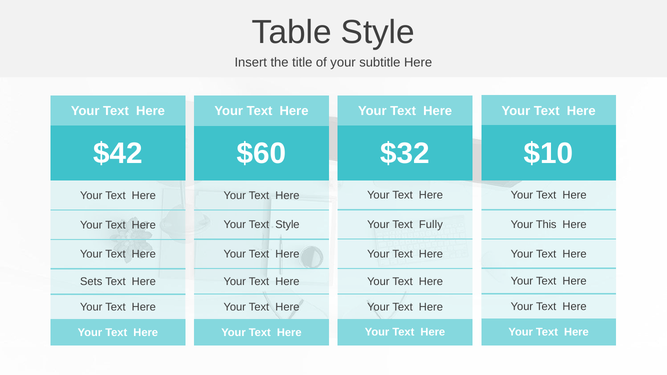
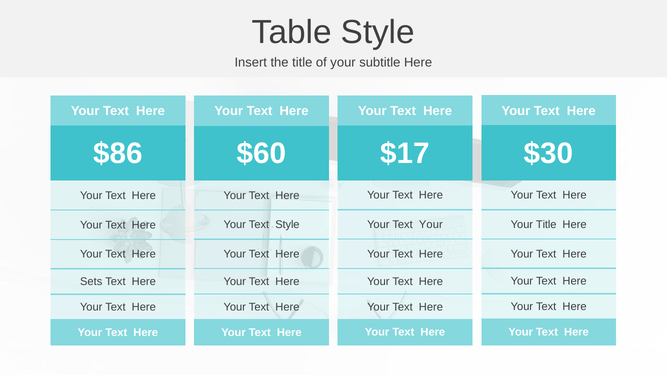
$10: $10 -> $30
$32: $32 -> $17
$42: $42 -> $86
Your This: This -> Title
Text Fully: Fully -> Your
